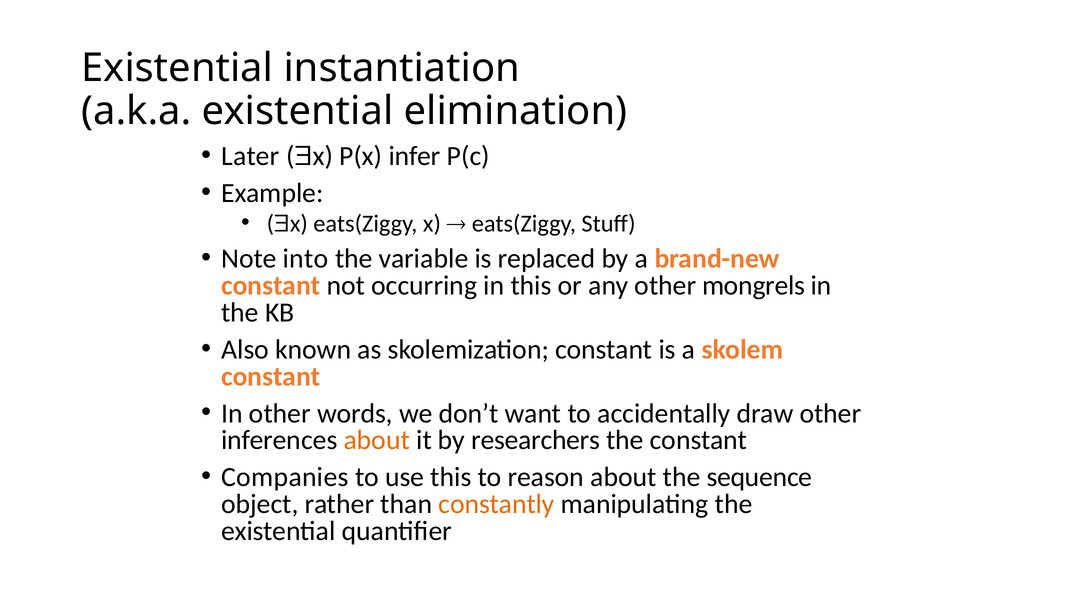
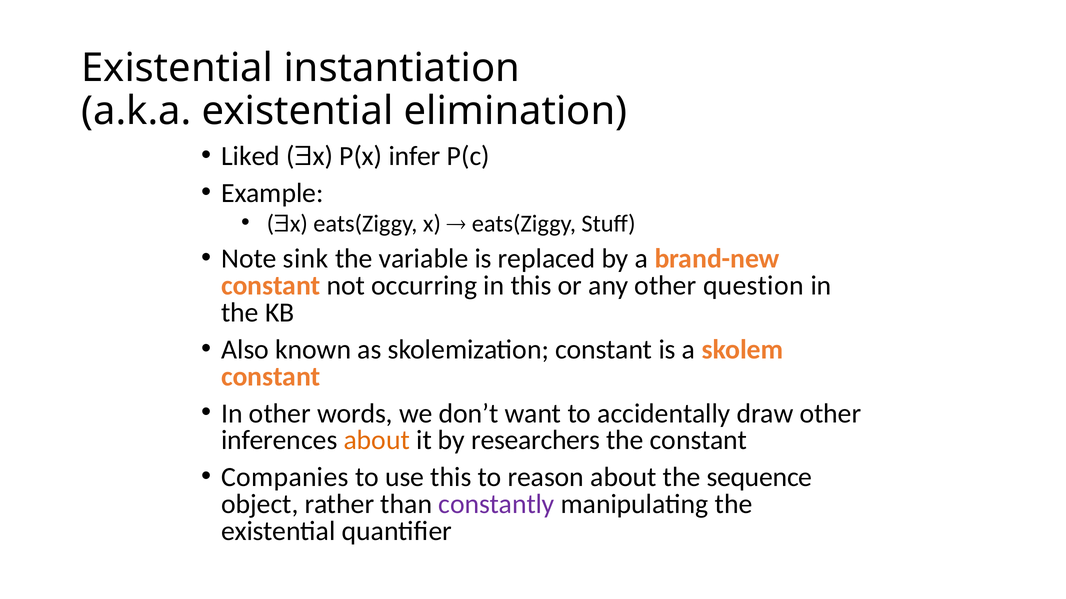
Later: Later -> Liked
into: into -> sink
mongrels: mongrels -> question
constantly colour: orange -> purple
